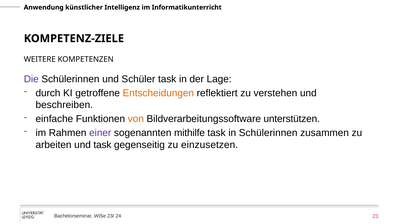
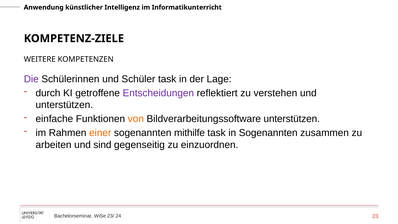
Entscheidungen colour: orange -> purple
beschreiben at (64, 105): beschreiben -> unterstützen
einer colour: purple -> orange
in Schülerinnen: Schülerinnen -> Sogenannten
und task: task -> sind
einzusetzen: einzusetzen -> einzuordnen
